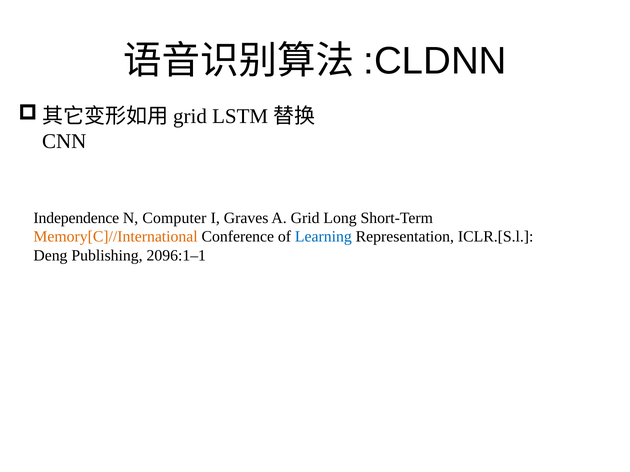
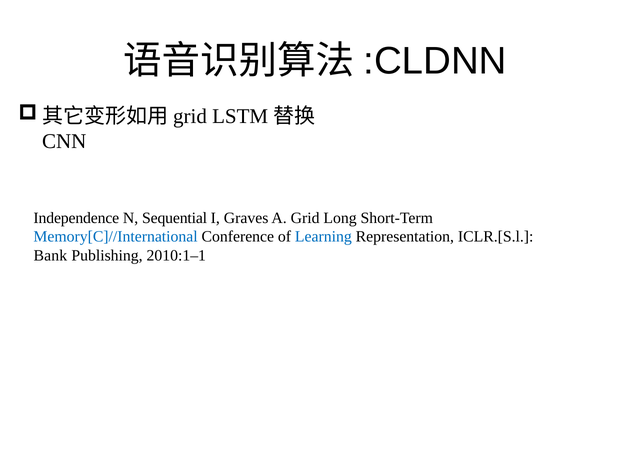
Computer: Computer -> Sequential
Memory[C]//International colour: orange -> blue
Deng: Deng -> Bank
2096:1–1: 2096:1–1 -> 2010:1–1
